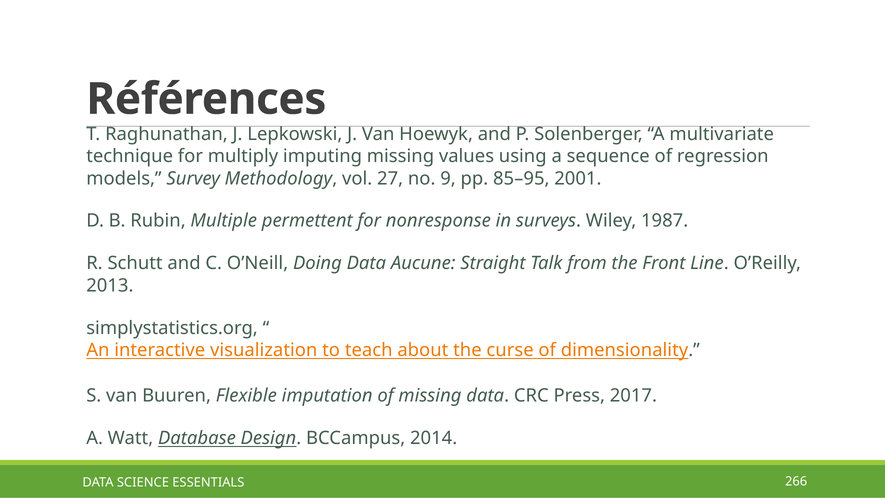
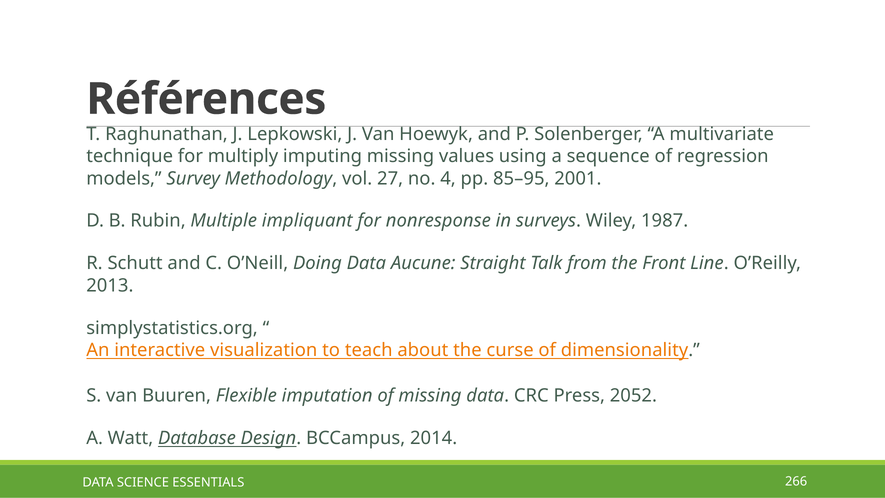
9: 9 -> 4
permettent: permettent -> impliquant
2017: 2017 -> 2052
